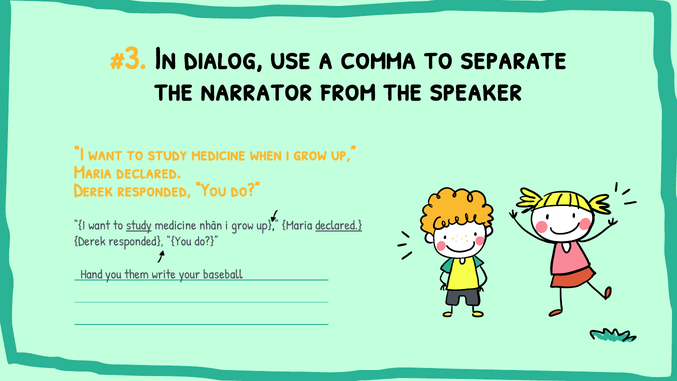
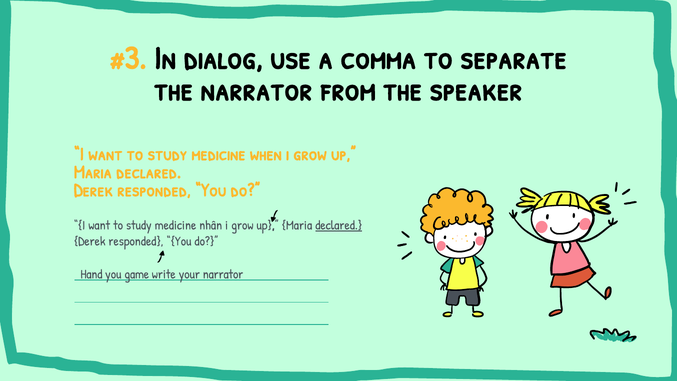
study at (139, 225) underline: present -> none
them: them -> game
your baseball: baseball -> narrator
